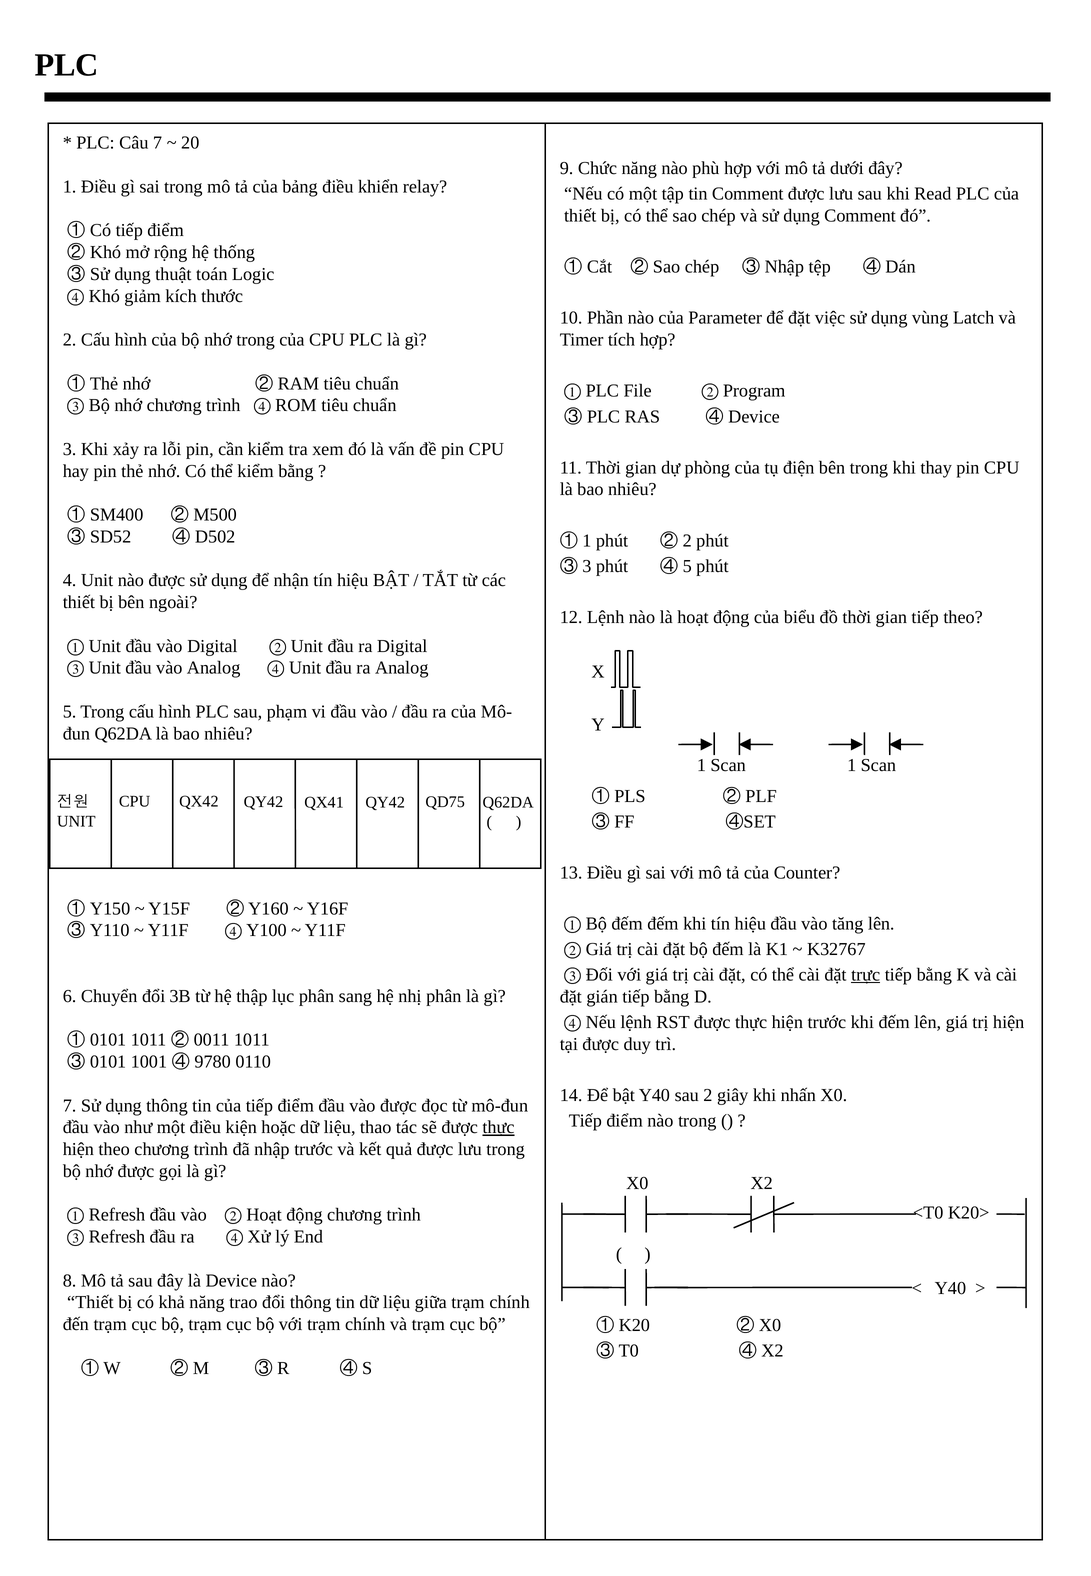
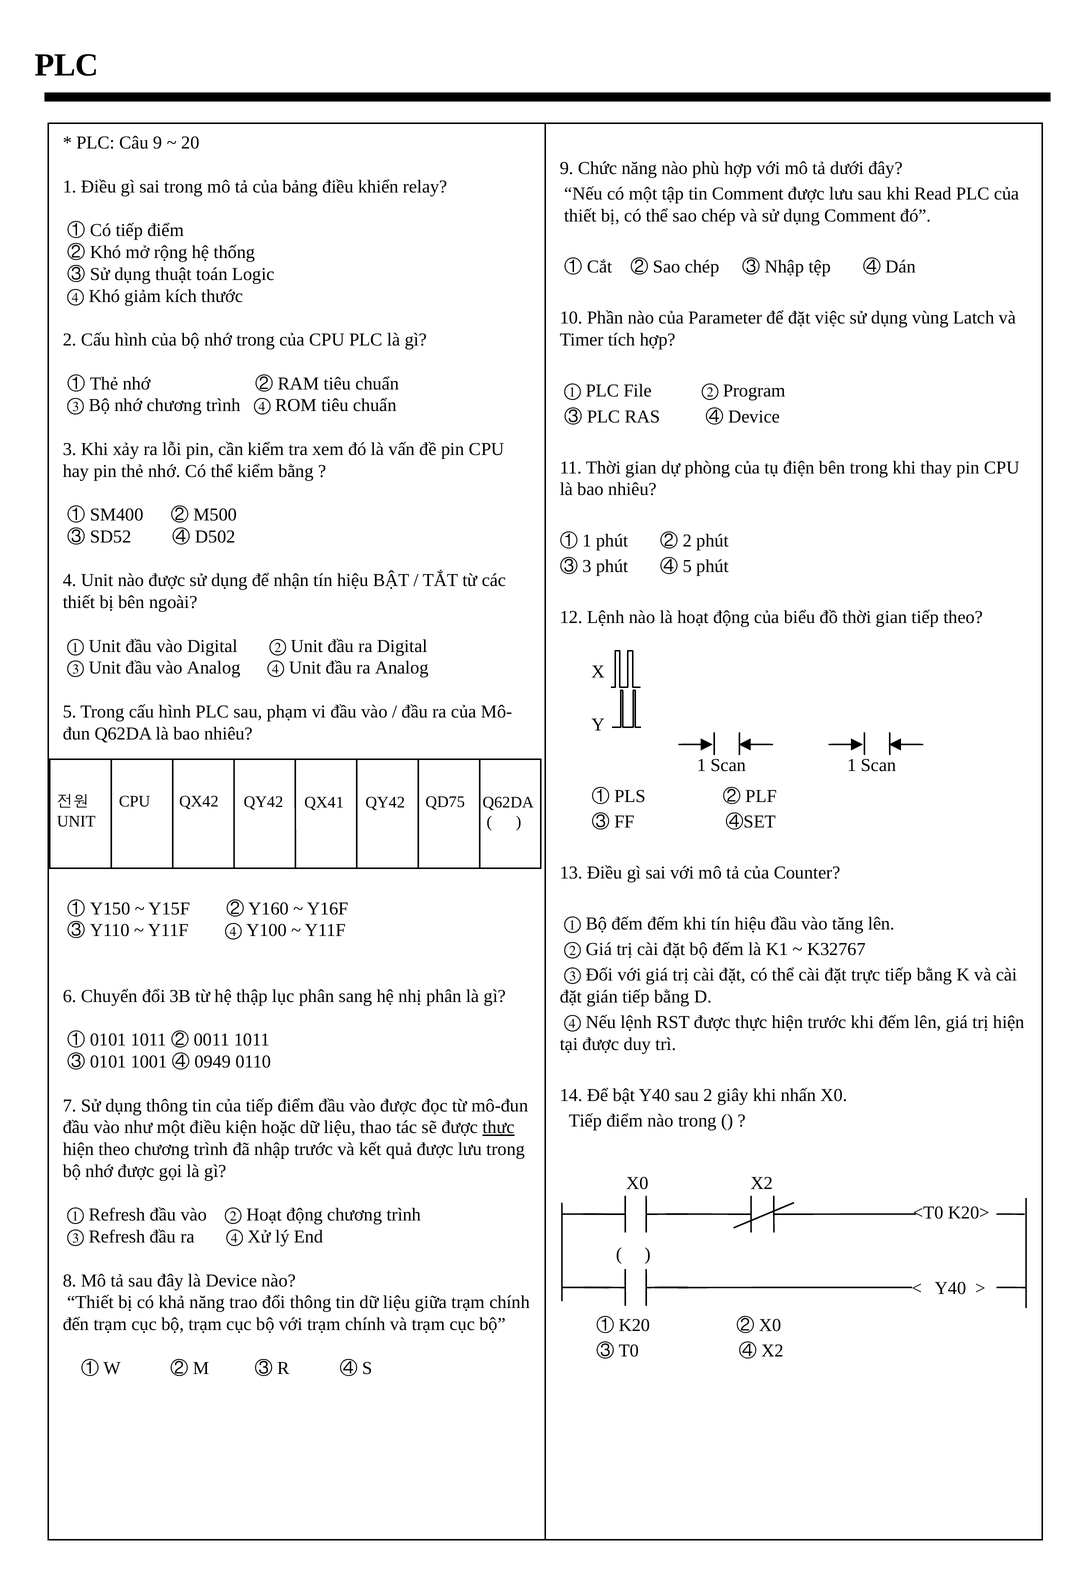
Câu 7: 7 -> 9
trực underline: present -> none
9780: 9780 -> 0949
